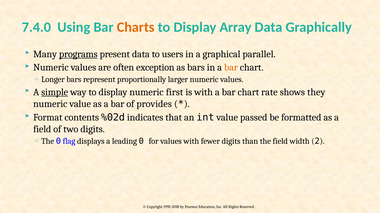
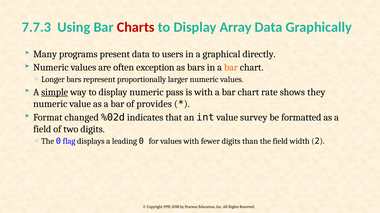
7.4.0: 7.4.0 -> 7.7.3
Charts colour: orange -> red
programs underline: present -> none
parallel: parallel -> directly
first: first -> pass
contents: contents -> changed
passed: passed -> survey
